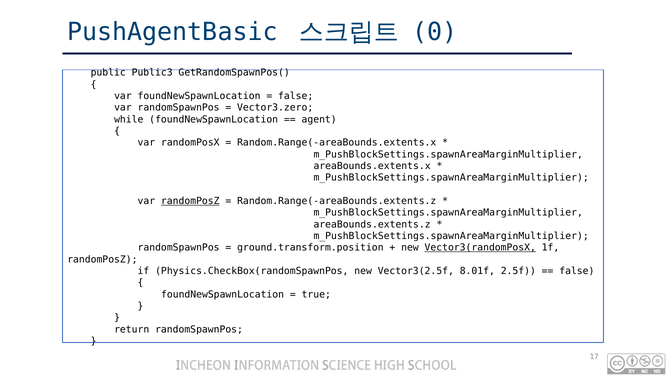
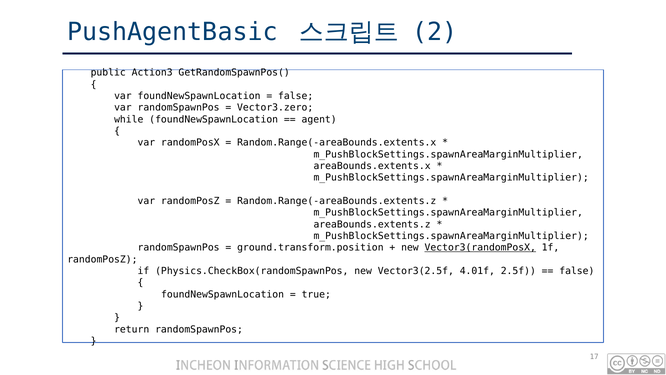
0: 0 -> 2
Public3: Public3 -> Action3
randomPosZ at (190, 201) underline: present -> none
8.01f: 8.01f -> 4.01f
